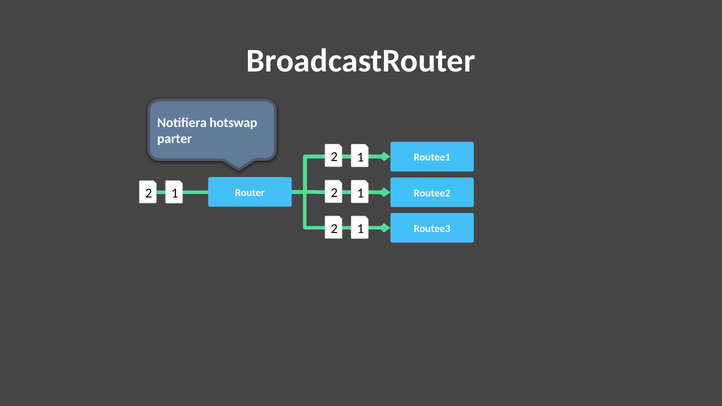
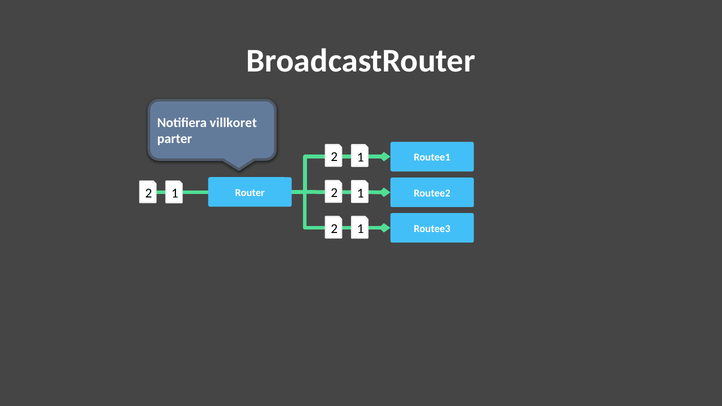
hotswap: hotswap -> villkoret
